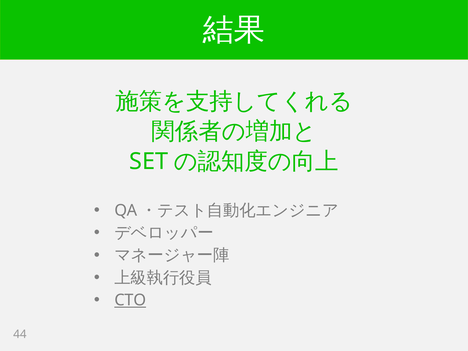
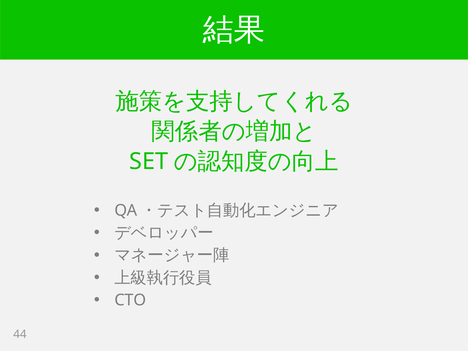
CTO underline: present -> none
